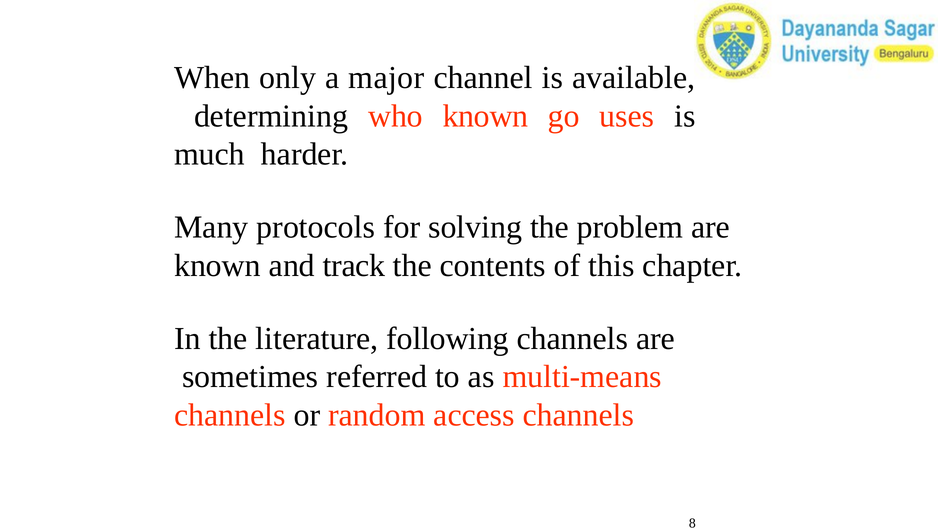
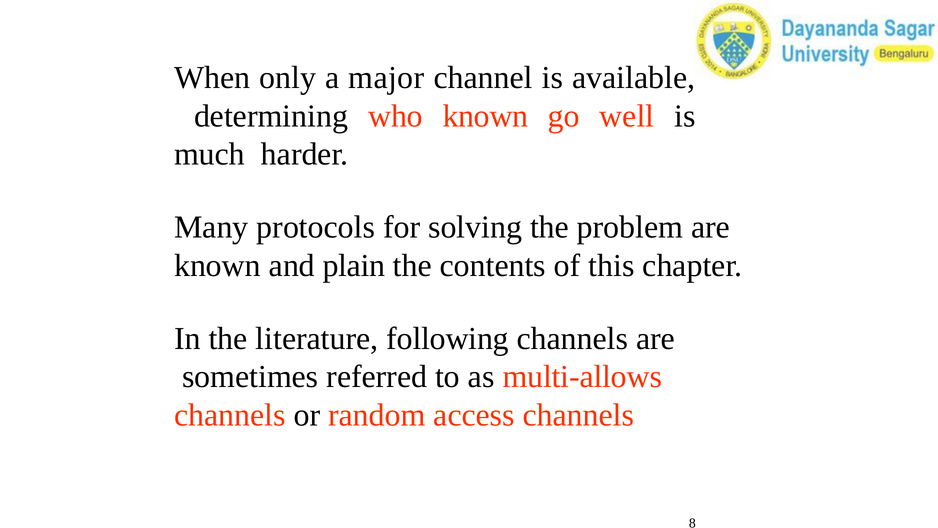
uses: uses -> well
track: track -> plain
multi-means: multi-means -> multi-allows
